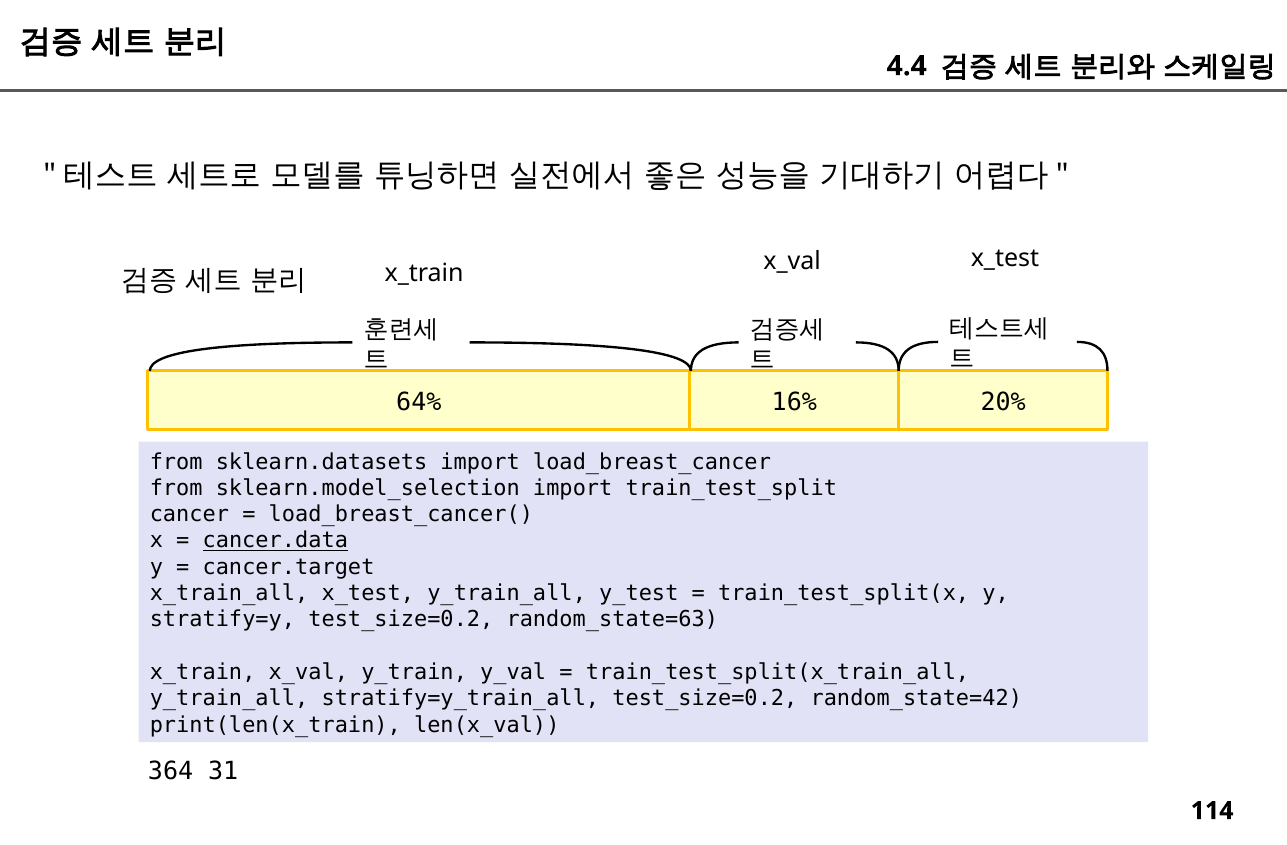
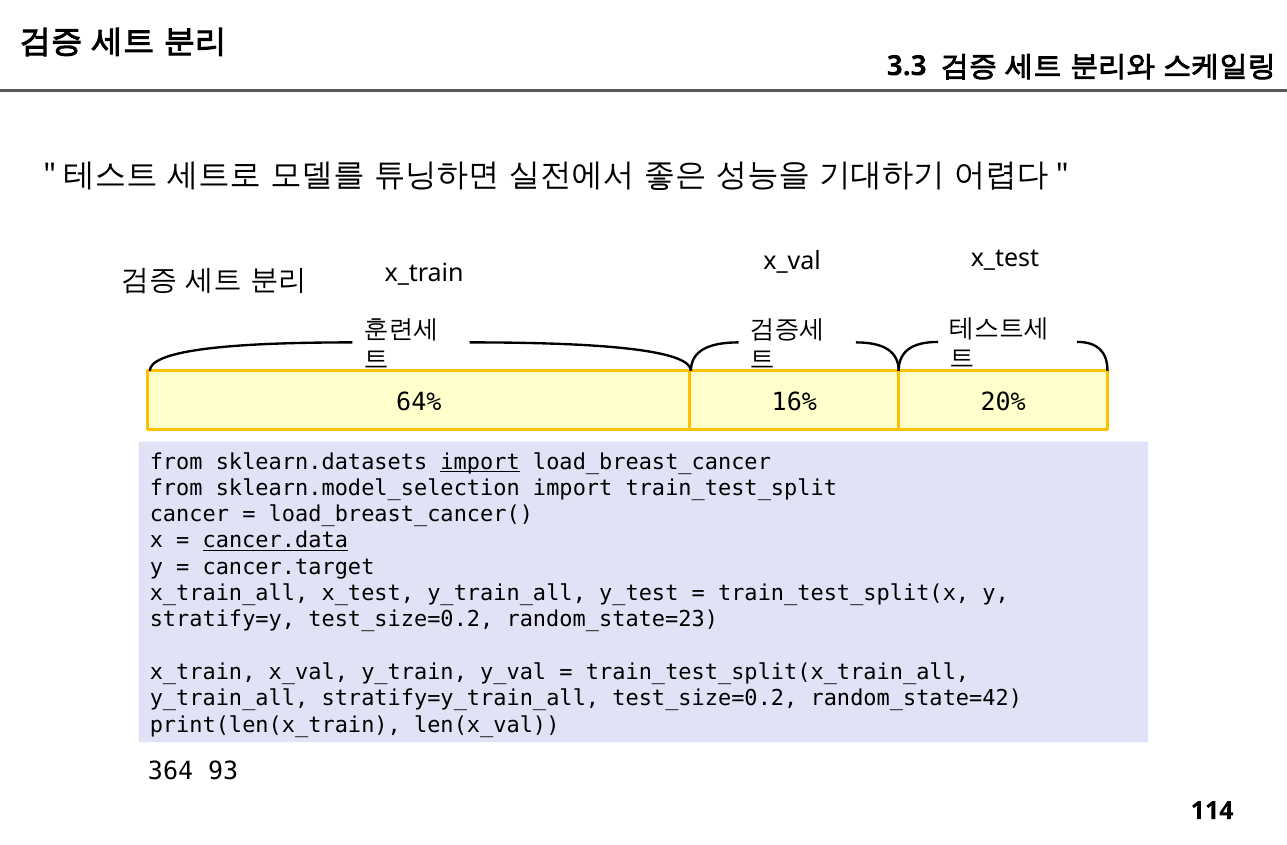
4.4: 4.4 -> 3.3
import at (480, 462) underline: none -> present
random_state=63: random_state=63 -> random_state=23
31: 31 -> 93
